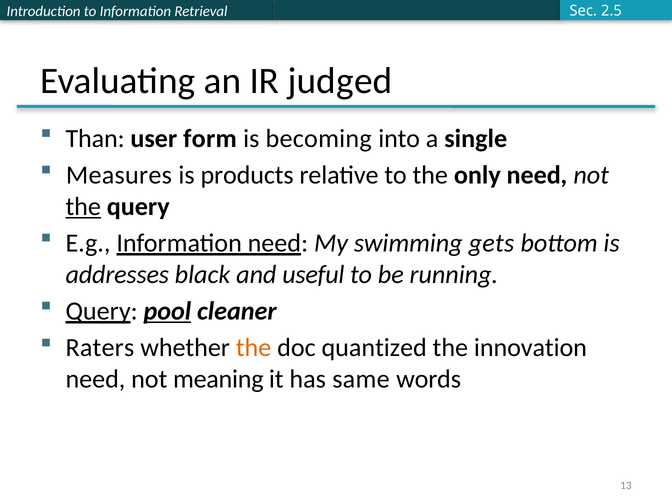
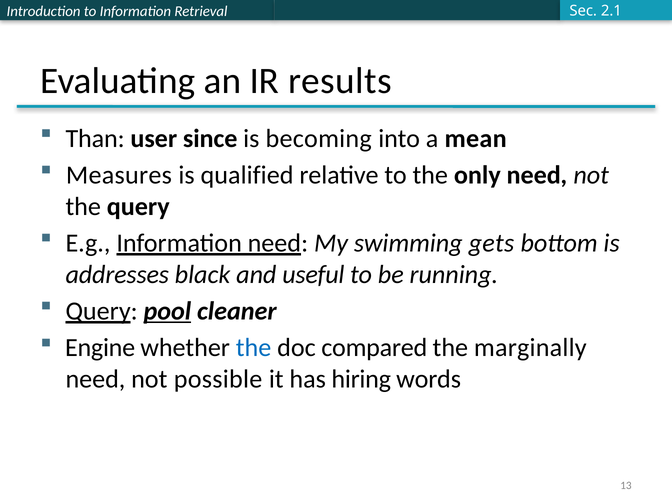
2.5: 2.5 -> 2.1
judged: judged -> results
form: form -> since
single: single -> mean
products: products -> qualified
the at (83, 206) underline: present -> none
Raters: Raters -> Engine
the at (254, 348) colour: orange -> blue
quantized: quantized -> compared
innovation: innovation -> marginally
meaning: meaning -> possible
same: same -> hiring
